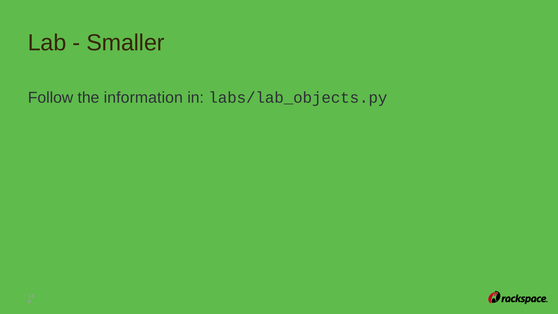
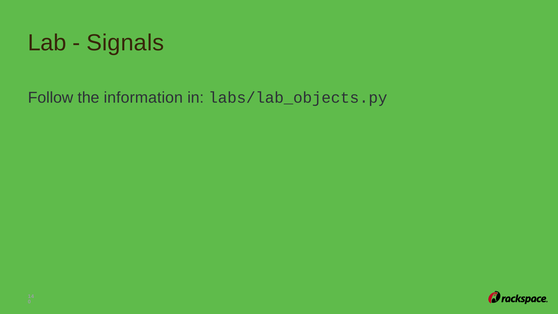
Smaller: Smaller -> Signals
